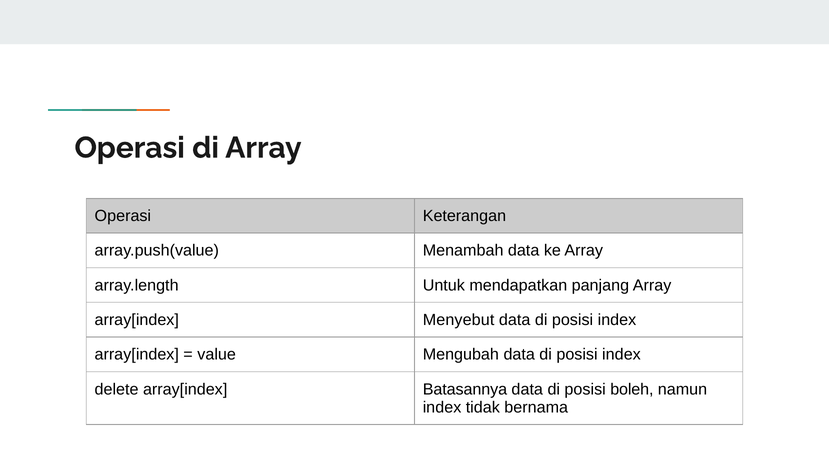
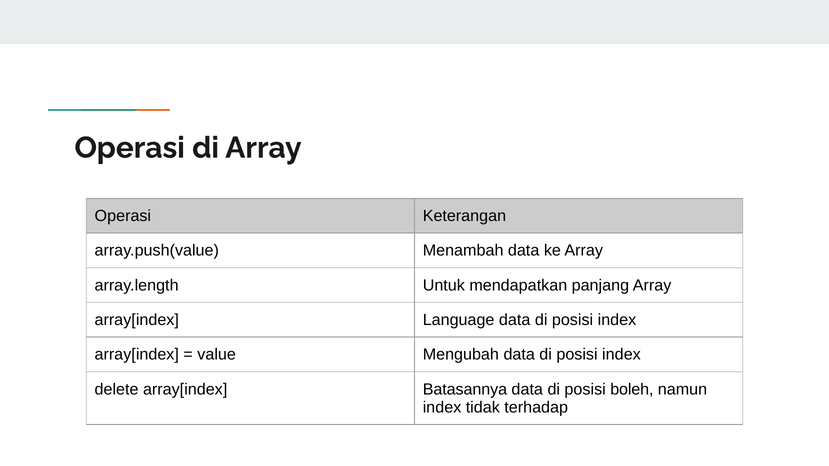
Menyebut: Menyebut -> Language
bernama: bernama -> terhadap
